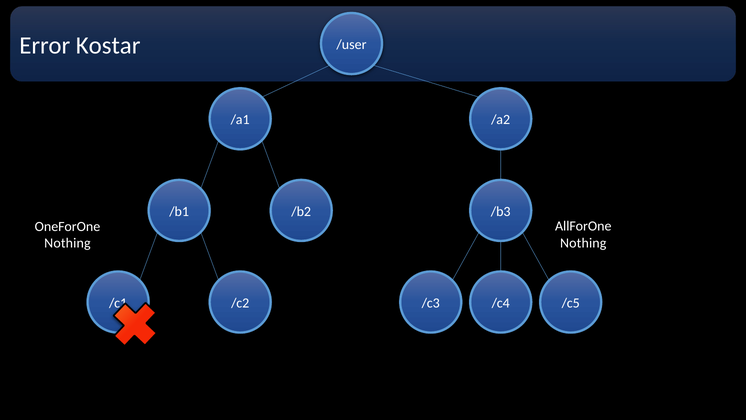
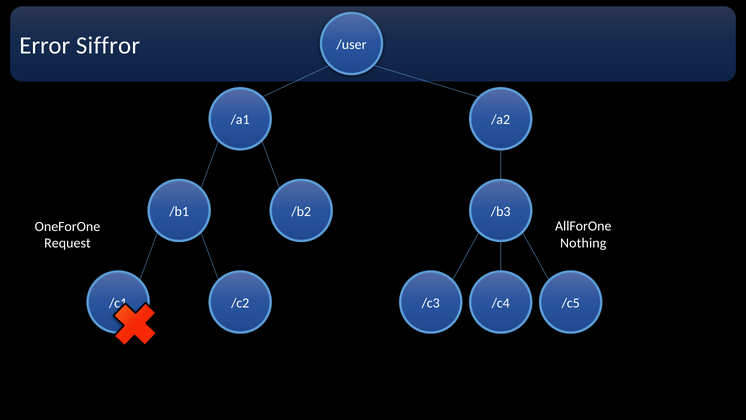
Kostar: Kostar -> Siffror
Nothing at (67, 243): Nothing -> Request
